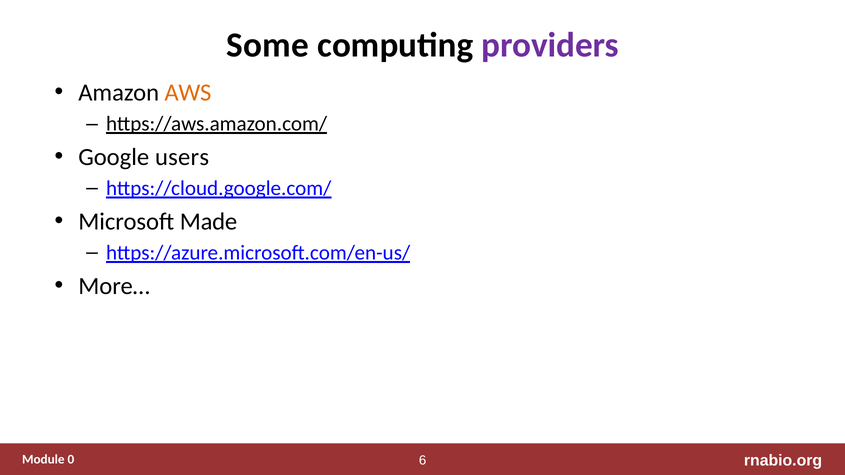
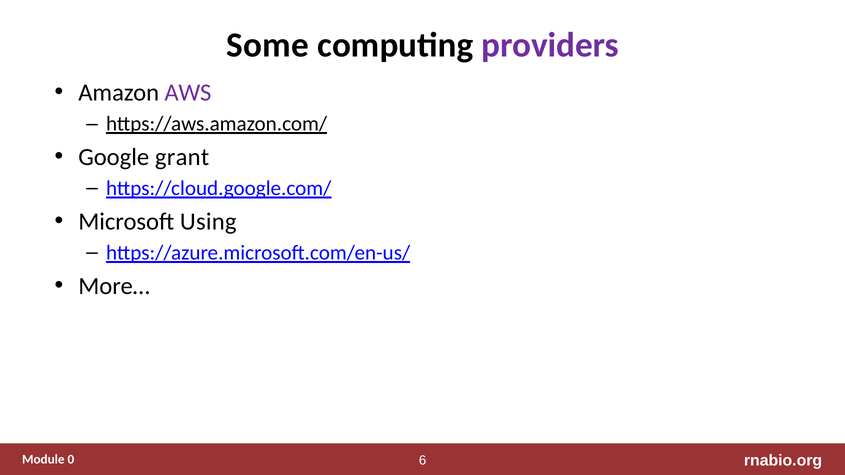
AWS colour: orange -> purple
users: users -> grant
Made: Made -> Using
